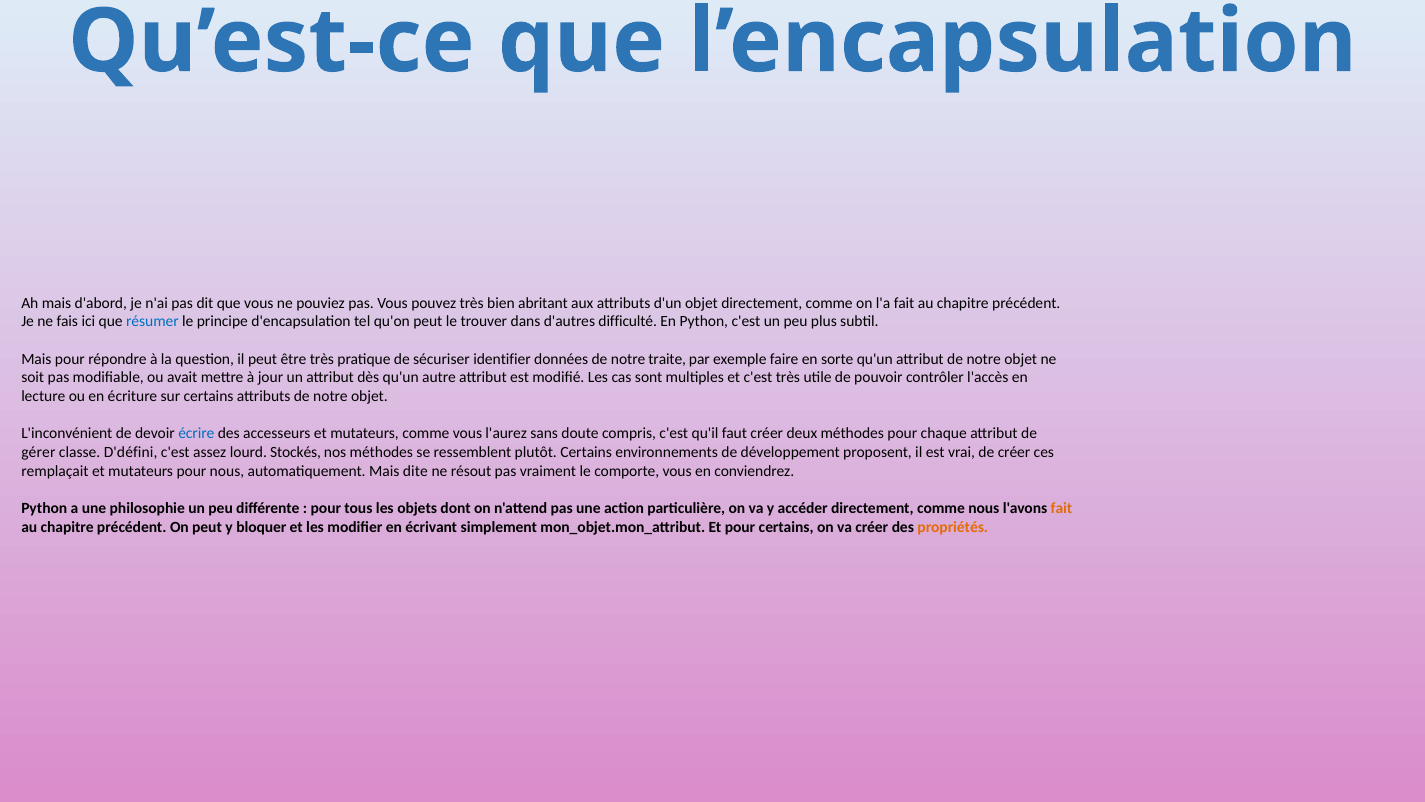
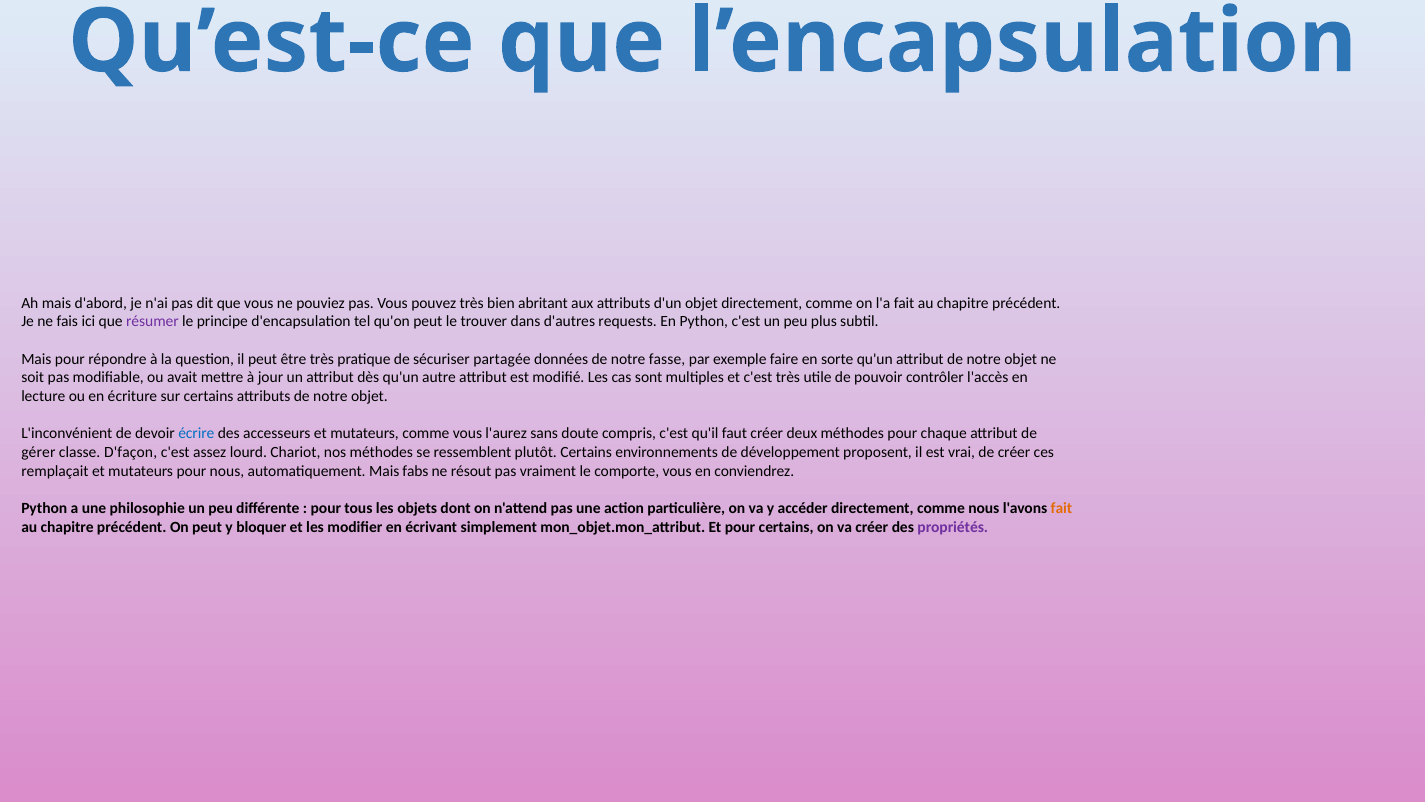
résumer colour: blue -> purple
difficulté: difficulté -> requests
identifier: identifier -> partagée
traite: traite -> fasse
D'défini: D'défini -> D'façon
Stockés: Stockés -> Chariot
dite: dite -> fabs
propriétés colour: orange -> purple
